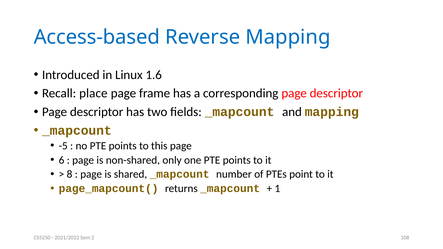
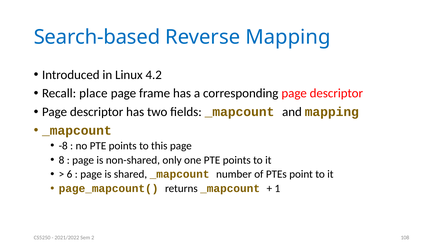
Access-based: Access-based -> Search-based
1.6: 1.6 -> 4.2
-5: -5 -> -8
6: 6 -> 8
8: 8 -> 6
